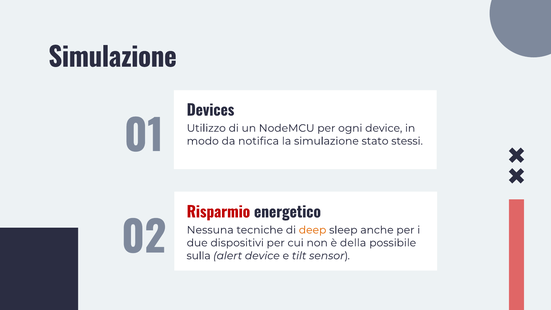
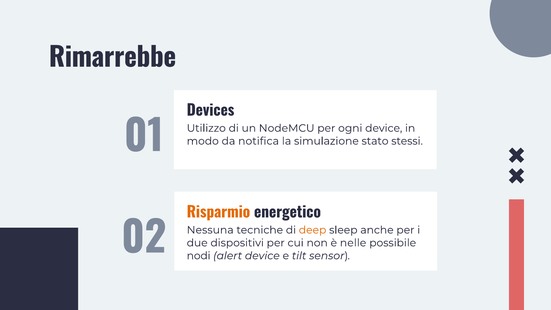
Simulazione at (113, 58): Simulazione -> Rimarrebbe
Risparmio colour: red -> orange
della: della -> nelle
sulla: sulla -> nodi
